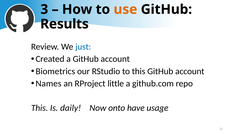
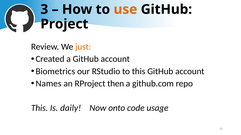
Results: Results -> Project
just colour: blue -> orange
little: little -> then
have: have -> code
